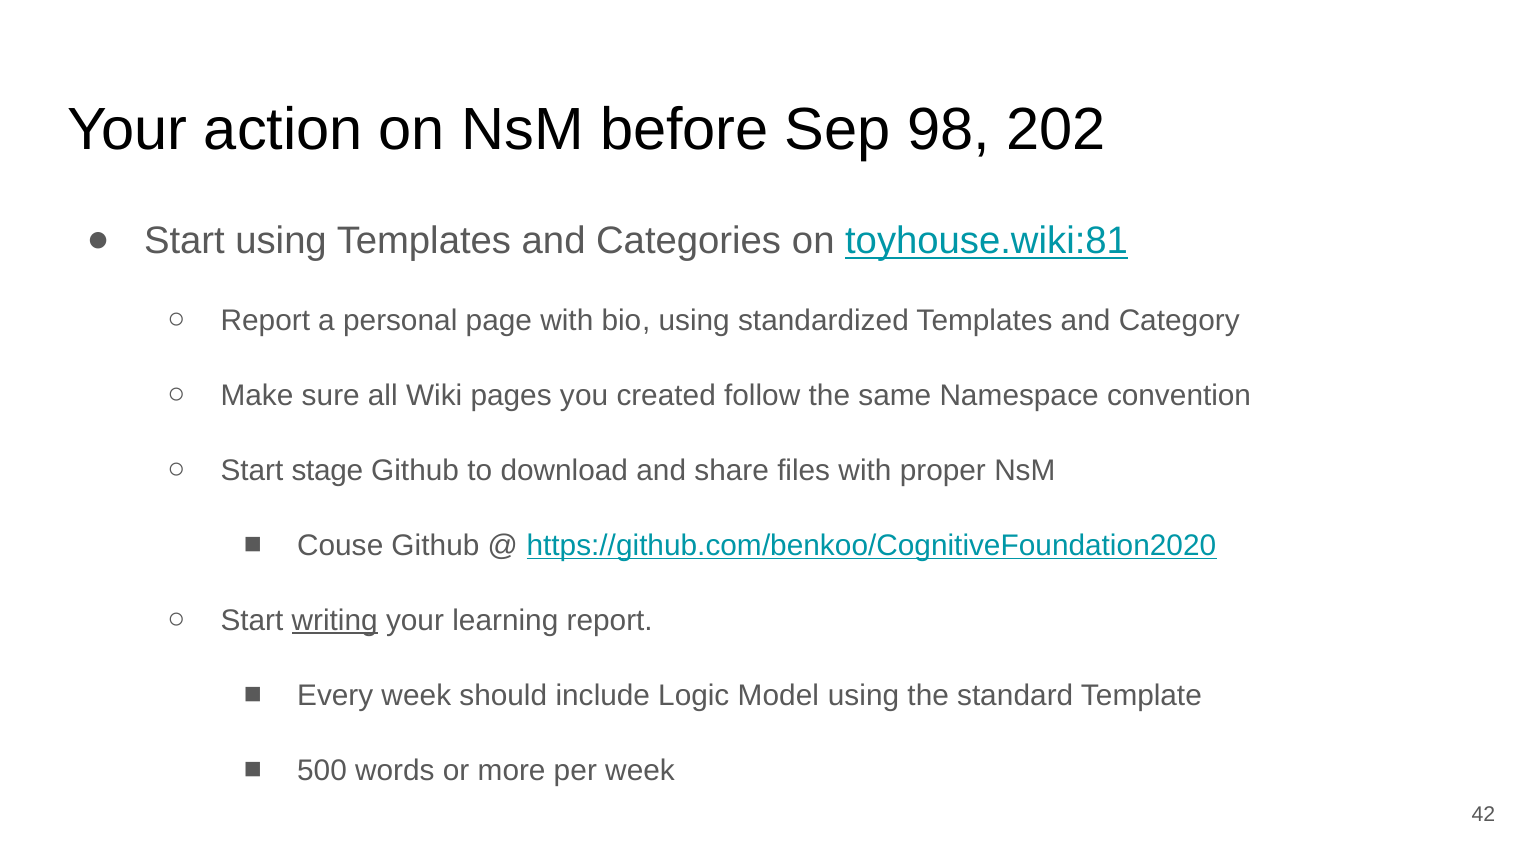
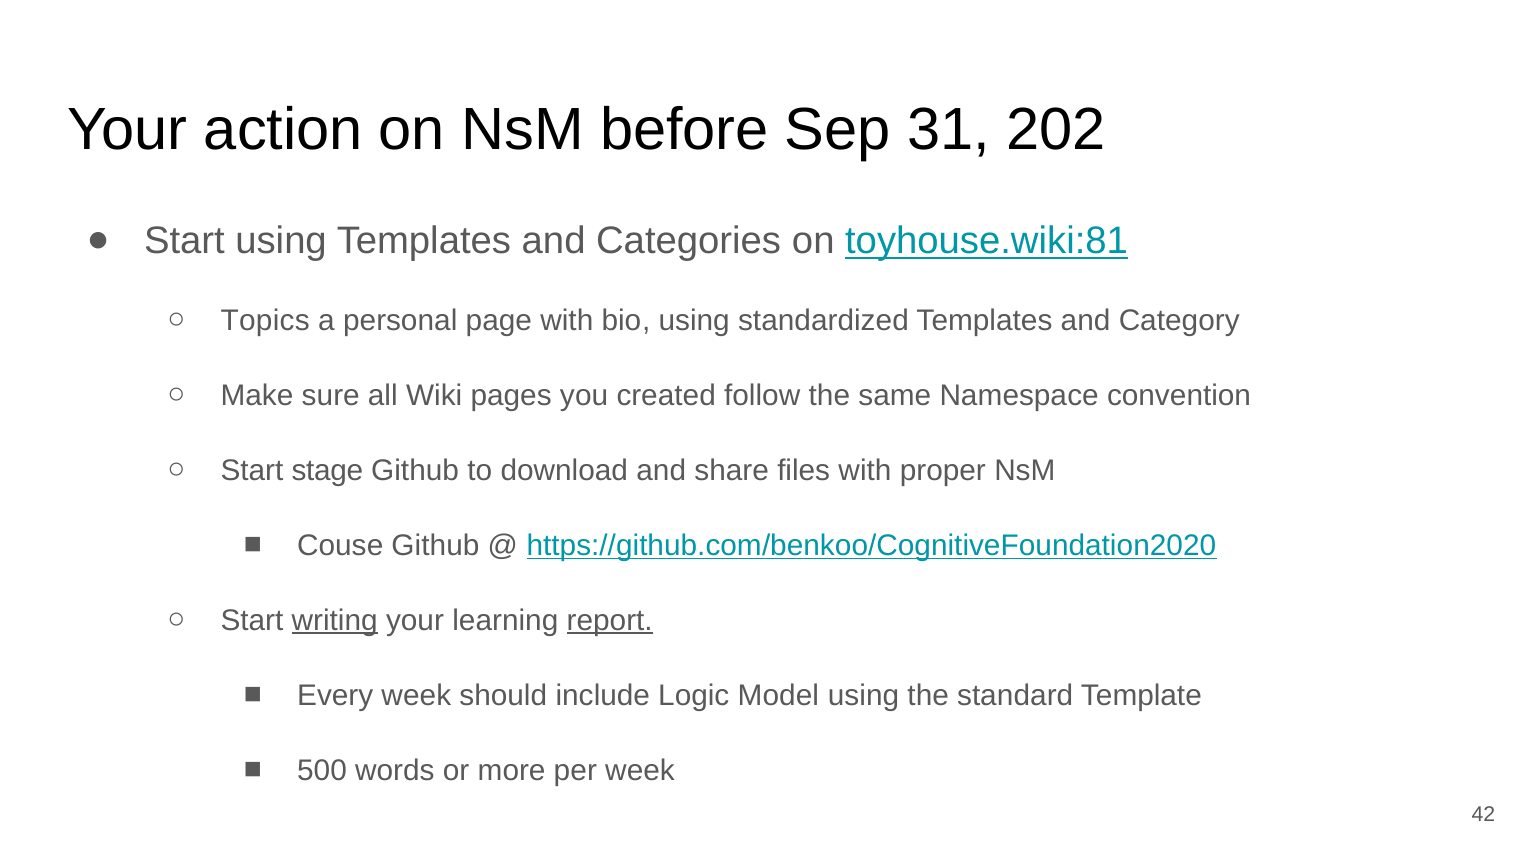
98: 98 -> 31
Report at (265, 320): Report -> Topics
report at (610, 620) underline: none -> present
